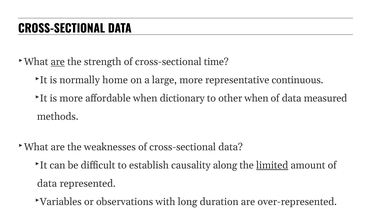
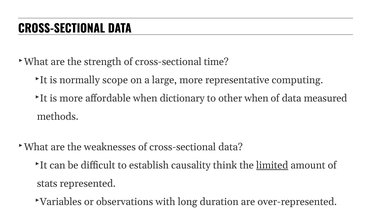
are at (58, 62) underline: present -> none
home: home -> scope
continuous: continuous -> computing
along: along -> think
data at (47, 184): data -> stats
